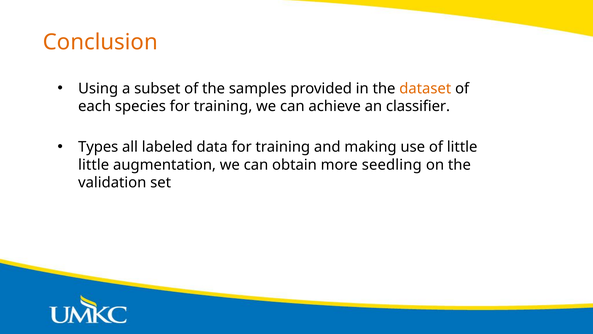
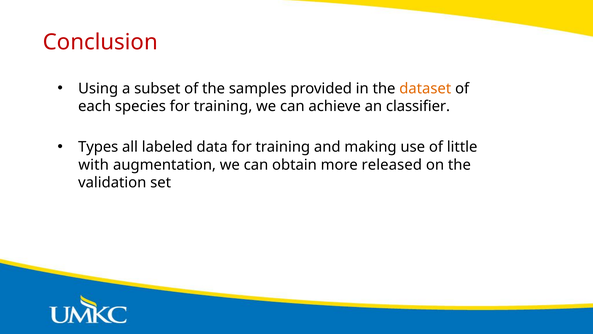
Conclusion colour: orange -> red
little at (94, 165): little -> with
seedling: seedling -> released
